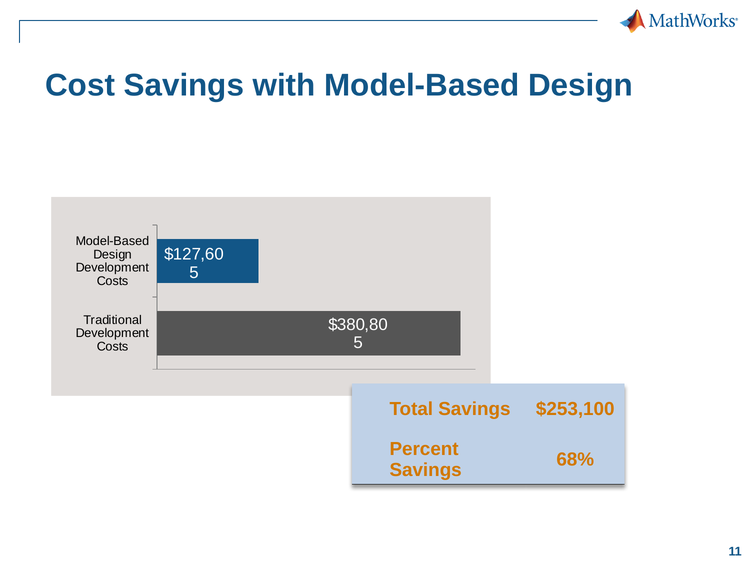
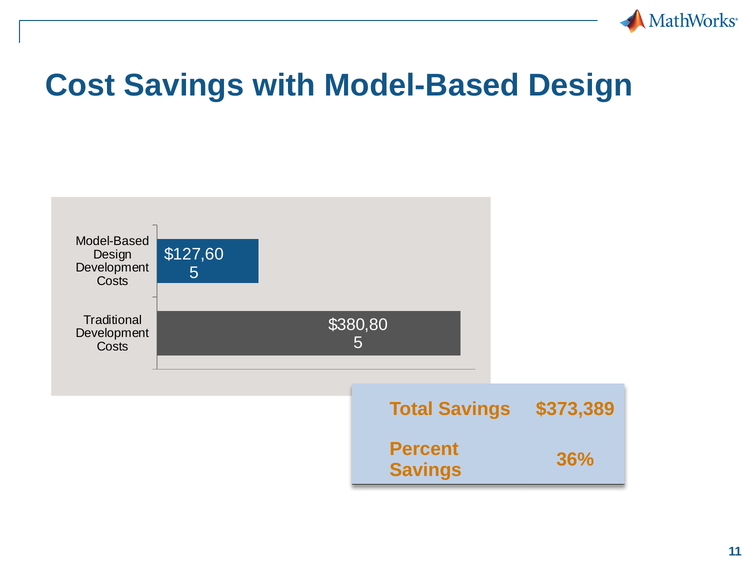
$253,100: $253,100 -> $373,389
68%: 68% -> 36%
